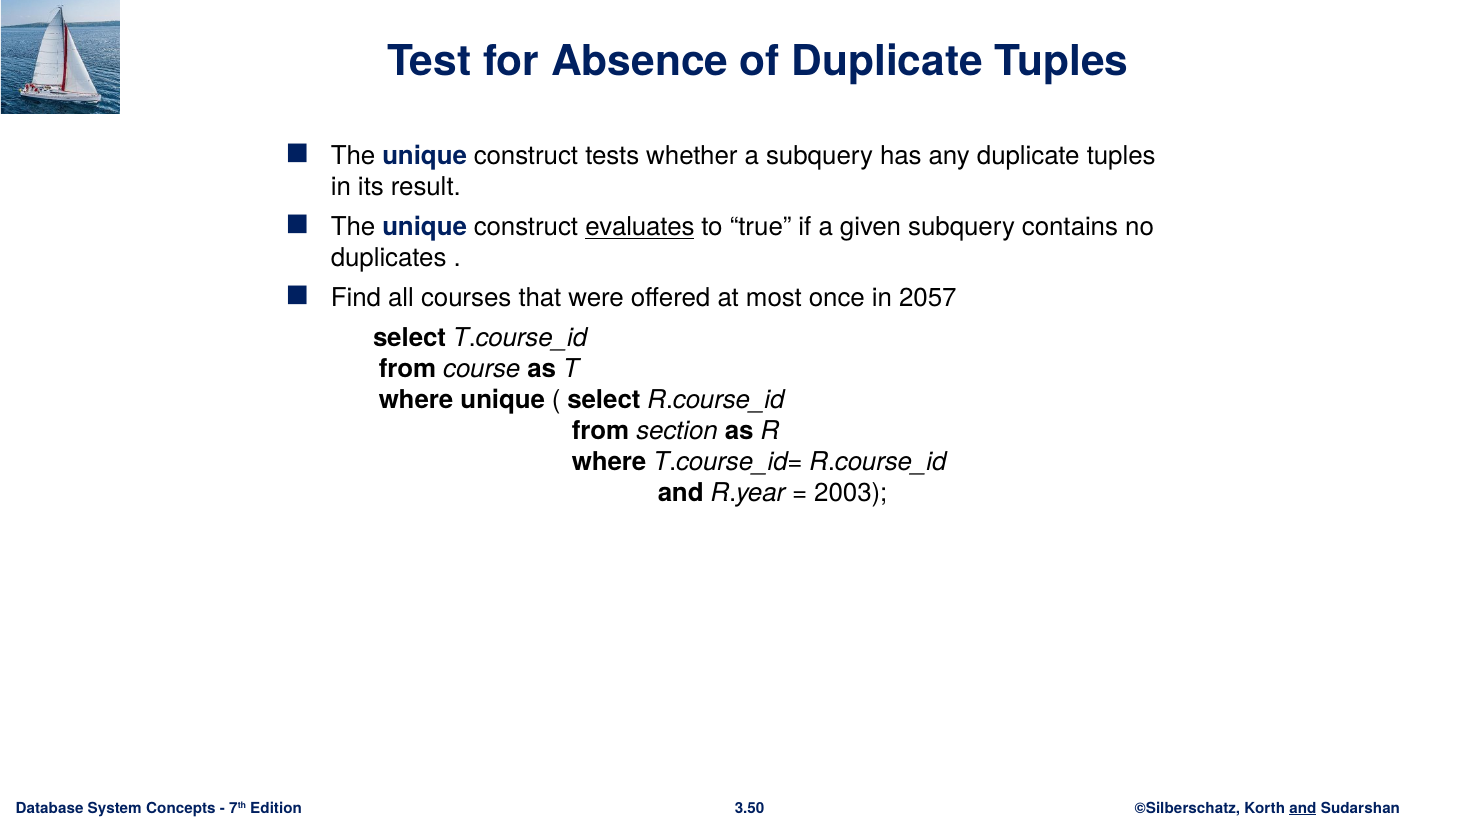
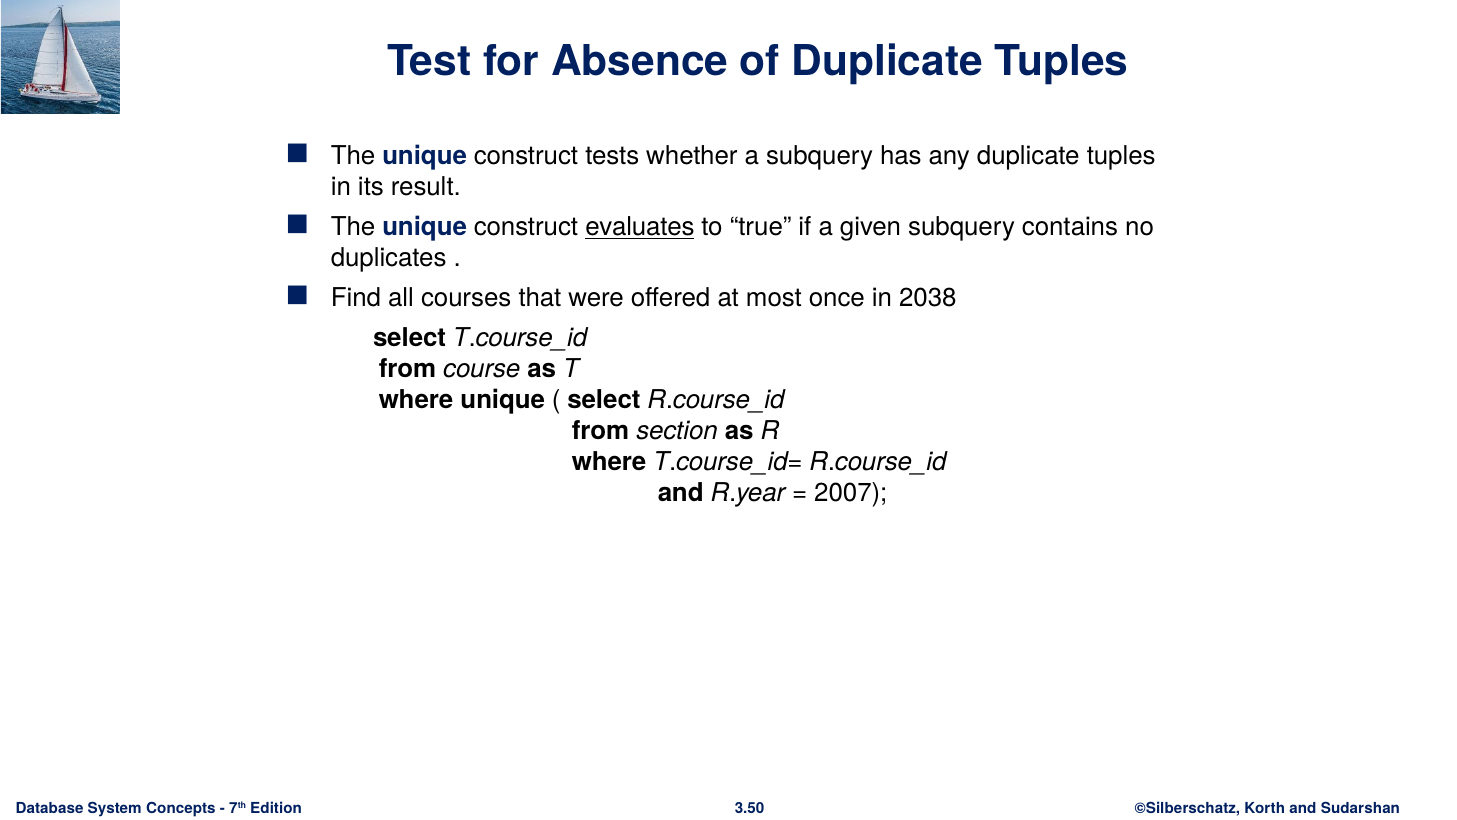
2057: 2057 -> 2038
2003: 2003 -> 2007
and at (1303, 808) underline: present -> none
